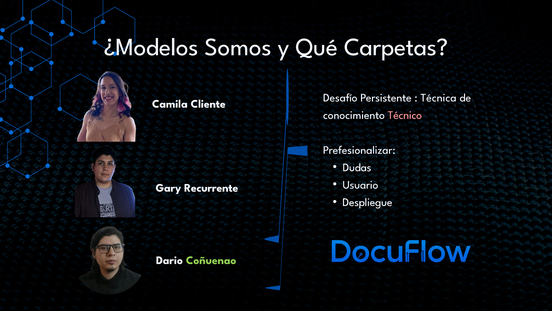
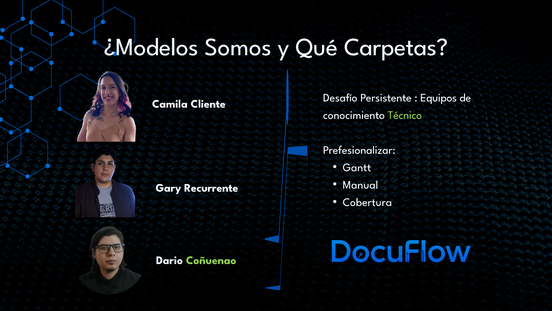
Técnica: Técnica -> Equipos
Técnico colour: pink -> light green
Dudas: Dudas -> Gantt
Usuario: Usuario -> Manual
Despliegue: Despliegue -> Cobertura
